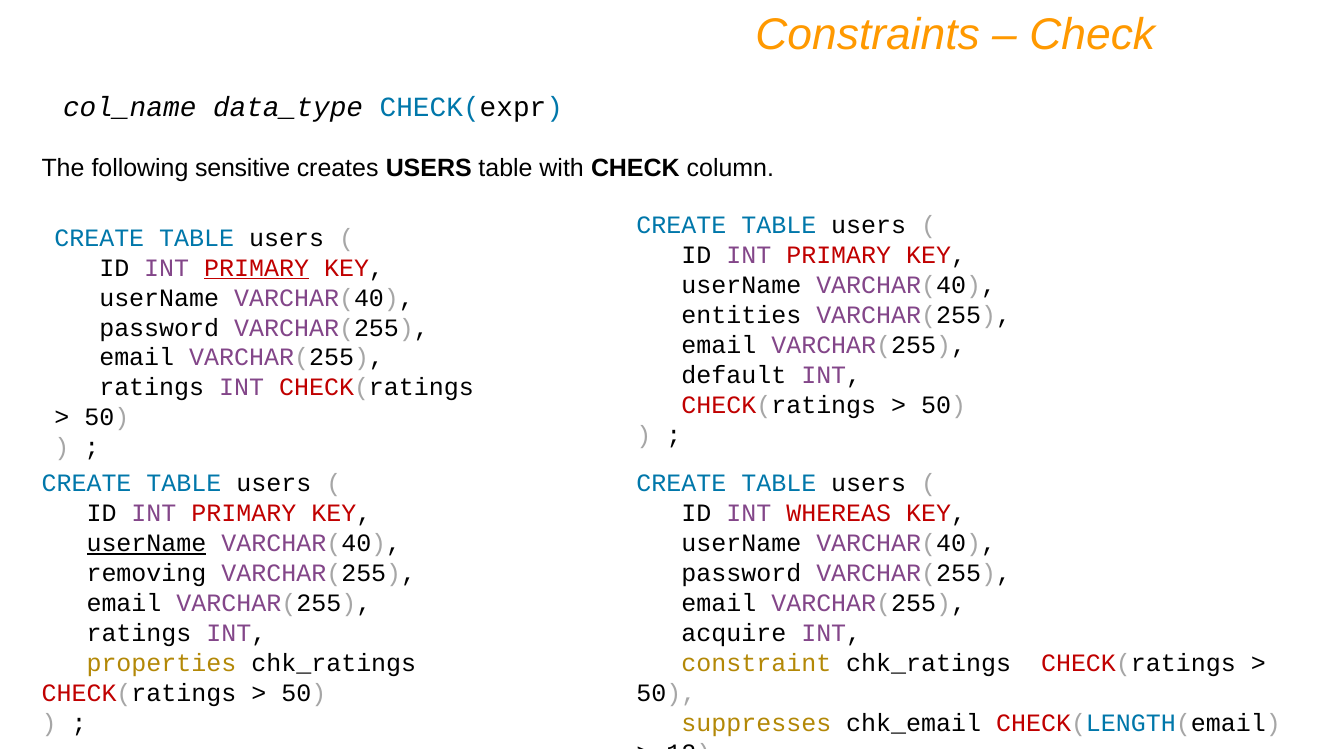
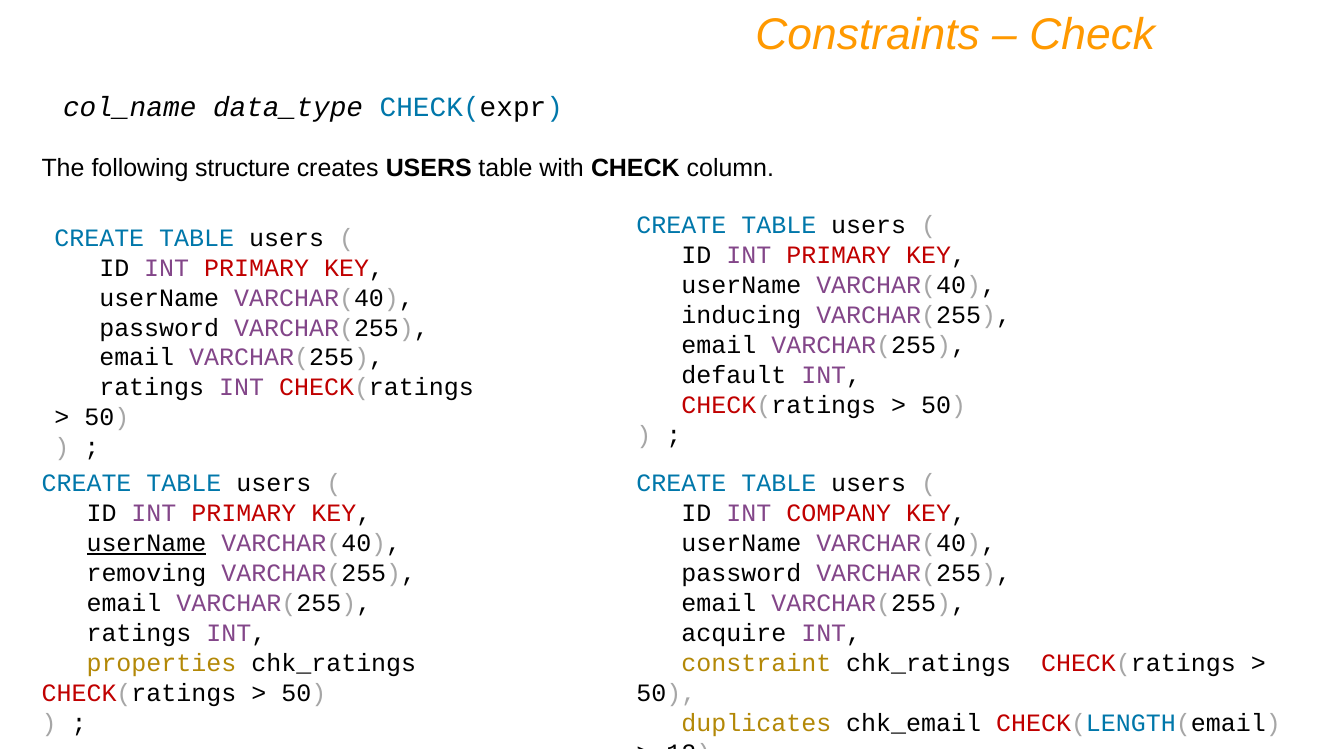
sensitive: sensitive -> structure
PRIMARY at (257, 268) underline: present -> none
entities: entities -> inducing
WHEREAS: WHEREAS -> COMPANY
suppresses: suppresses -> duplicates
